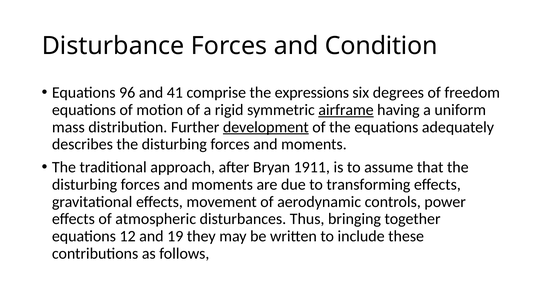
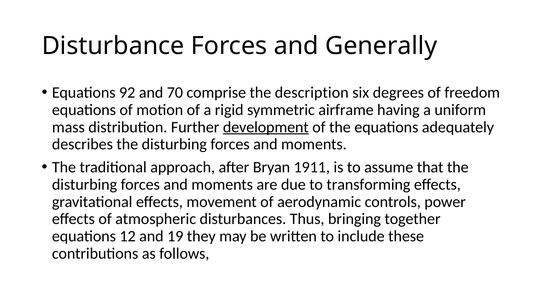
Condition: Condition -> Generally
96: 96 -> 92
41: 41 -> 70
expressions: expressions -> description
airframe underline: present -> none
